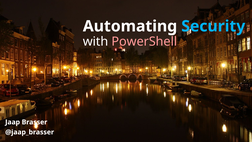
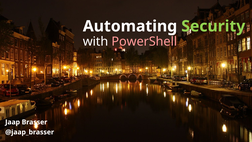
Security colour: light blue -> light green
